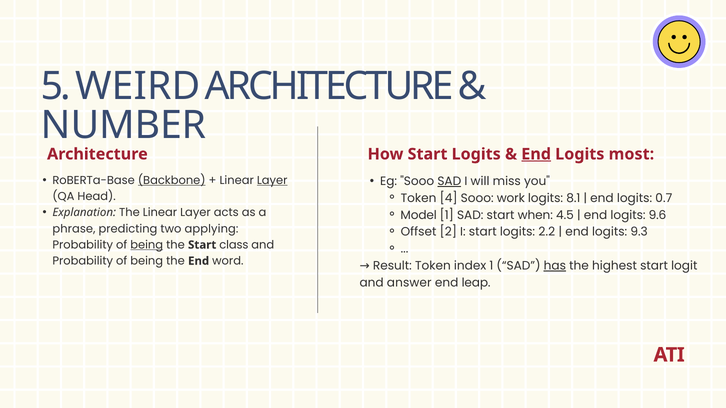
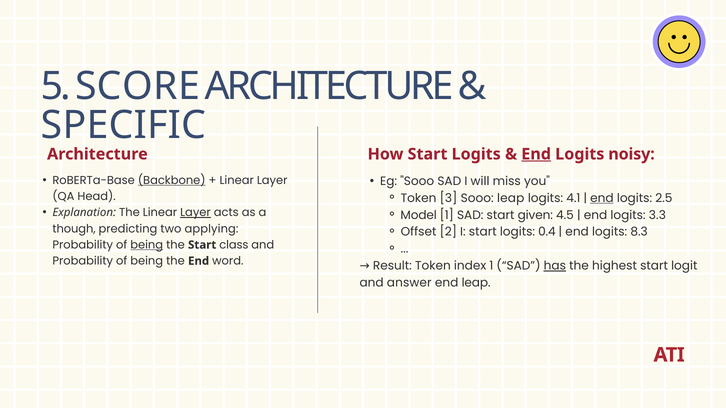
WEIRD: WEIRD -> SCORE
NUMBER: NUMBER -> SPECIFIC
most: most -> noisy
Layer at (272, 181) underline: present -> none
SAD at (449, 181) underline: present -> none
4: 4 -> 3
Sooo work: work -> leap
8.1: 8.1 -> 4.1
end at (602, 198) underline: none -> present
0.7: 0.7 -> 2.5
Layer at (195, 213) underline: none -> present
when: when -> given
9.6: 9.6 -> 3.3
2.2: 2.2 -> 0.4
9.3: 9.3 -> 8.3
phrase: phrase -> though
